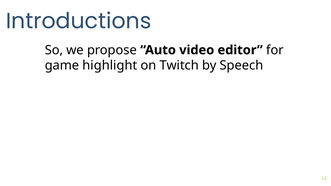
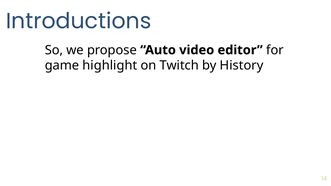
Speech: Speech -> History
